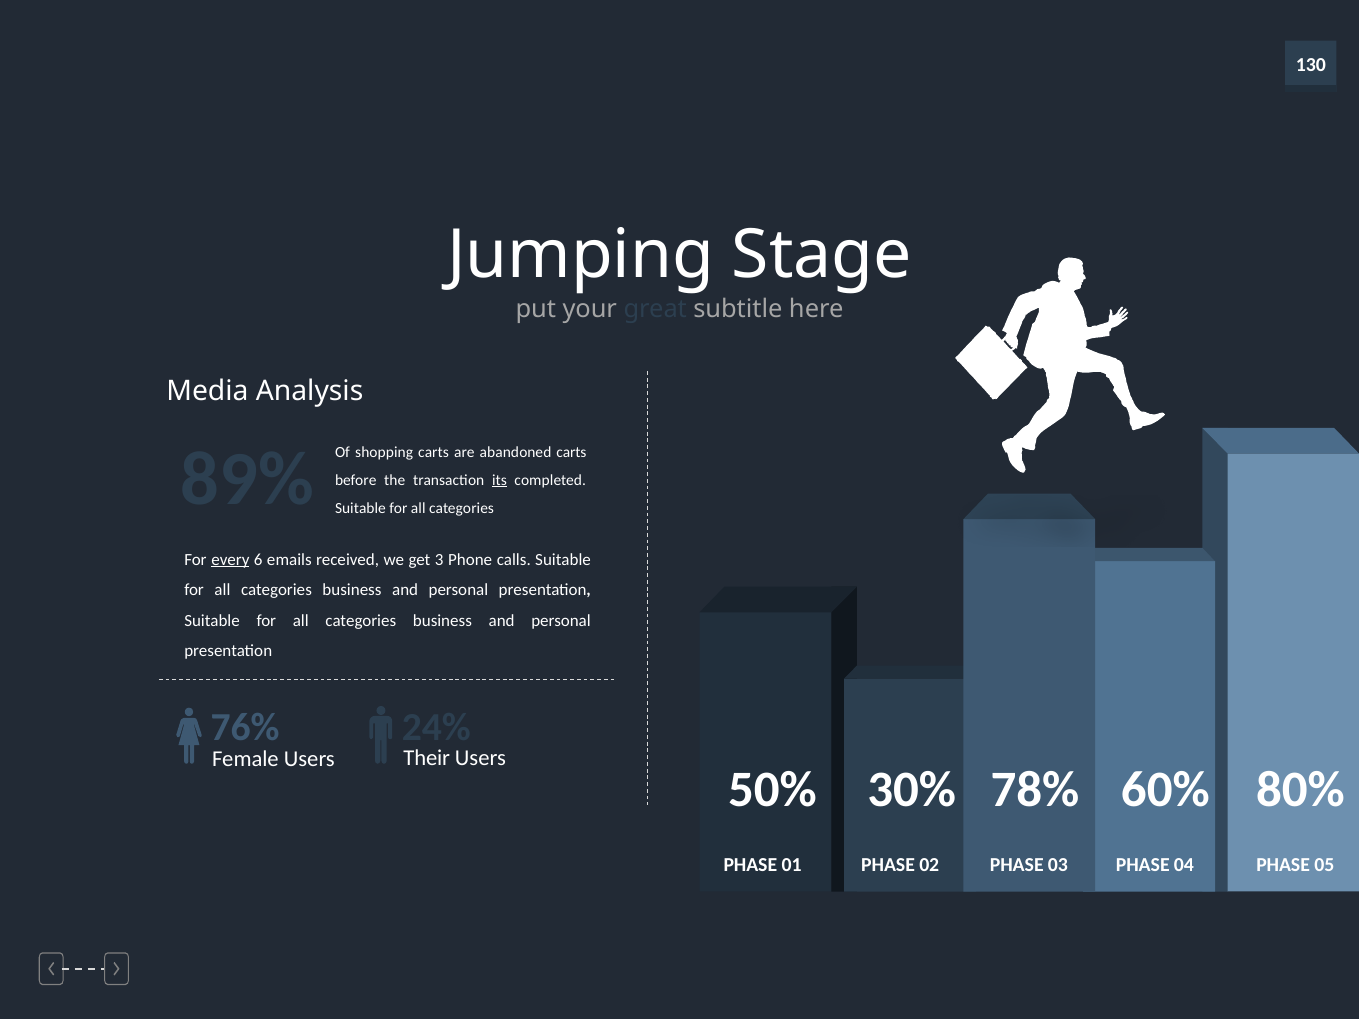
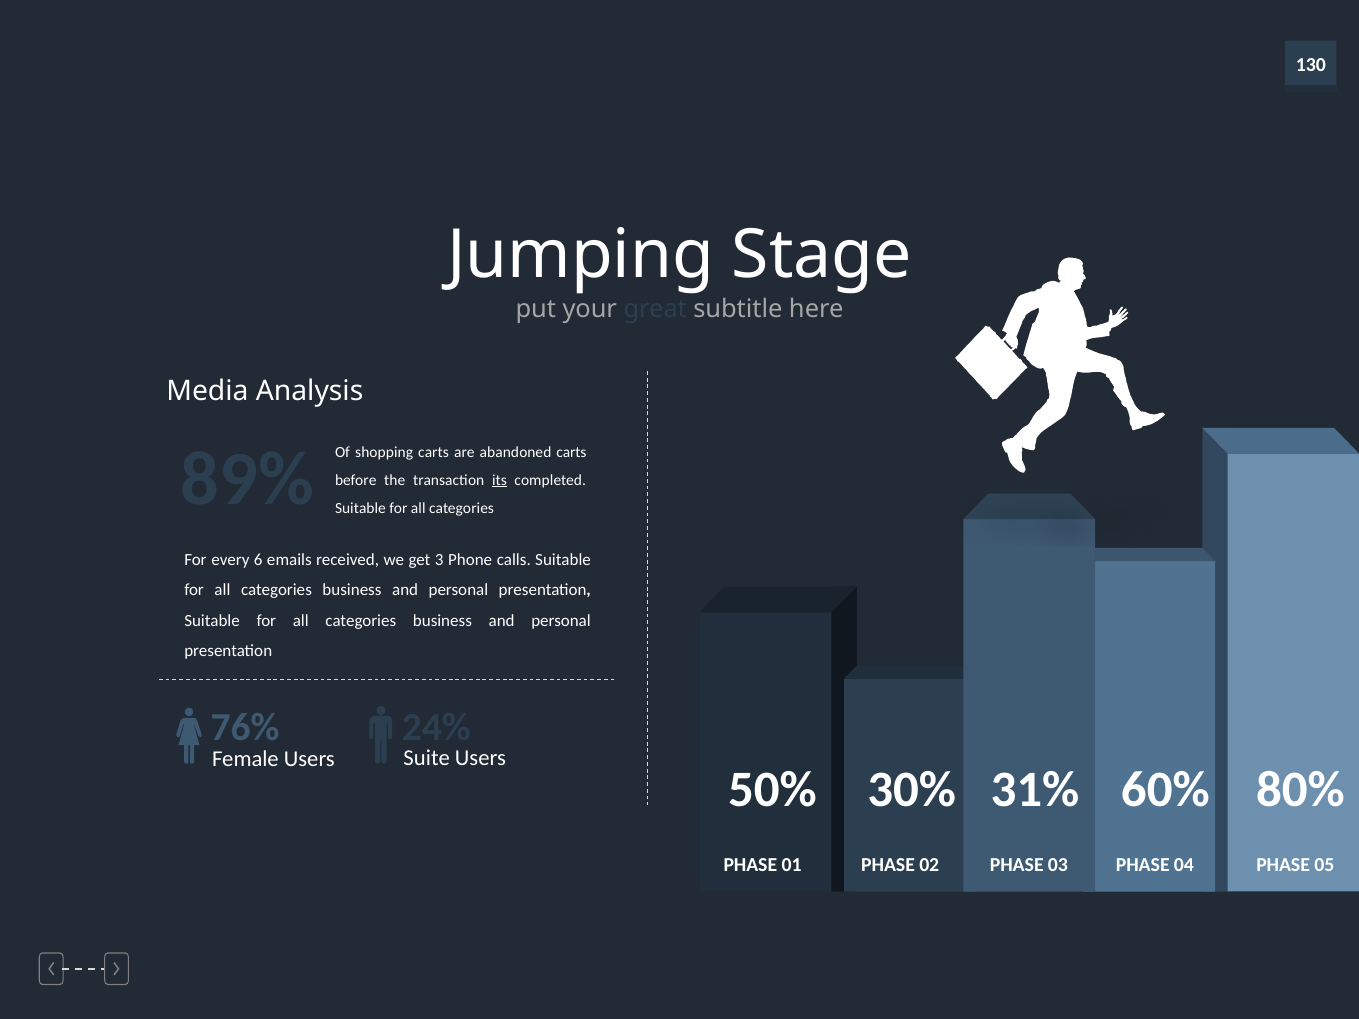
every underline: present -> none
Their: Their -> Suite
78%: 78% -> 31%
